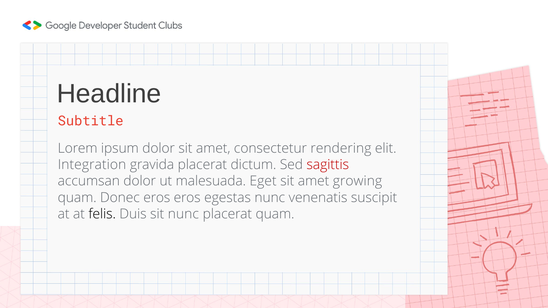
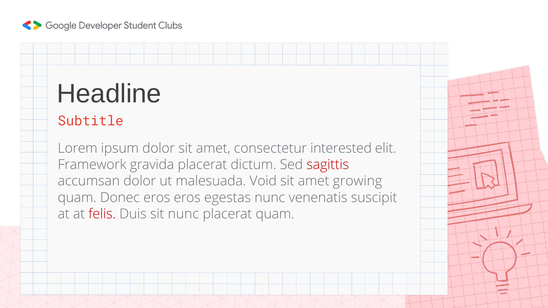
rendering: rendering -> interested
Integration: Integration -> Framework
Eget: Eget -> Void
felis colour: black -> red
